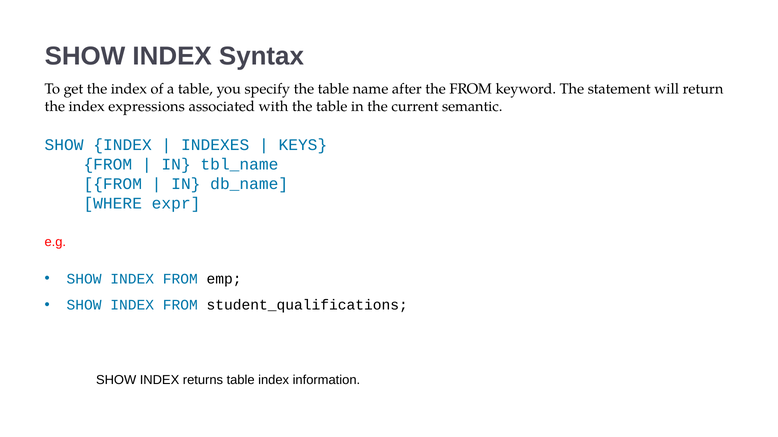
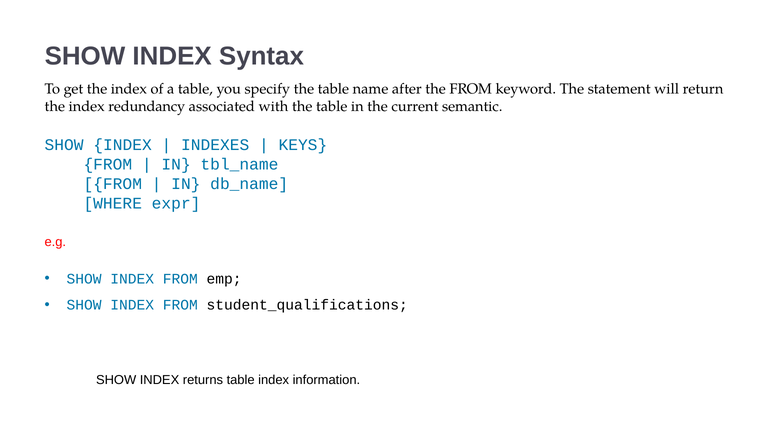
expressions: expressions -> redundancy
